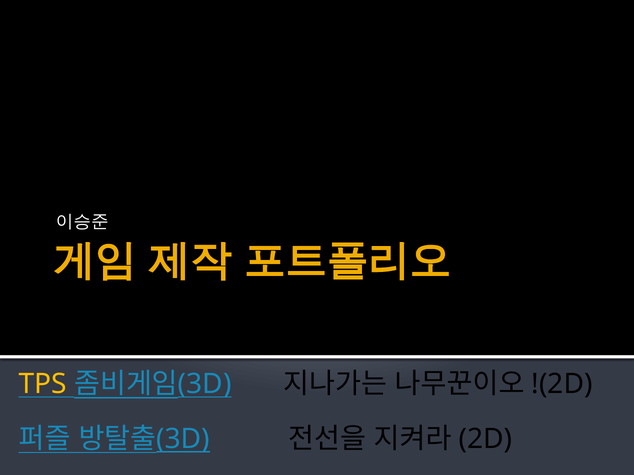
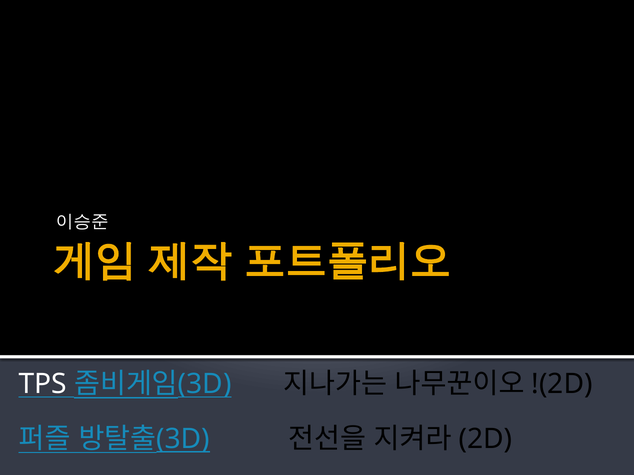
TPS colour: yellow -> white
